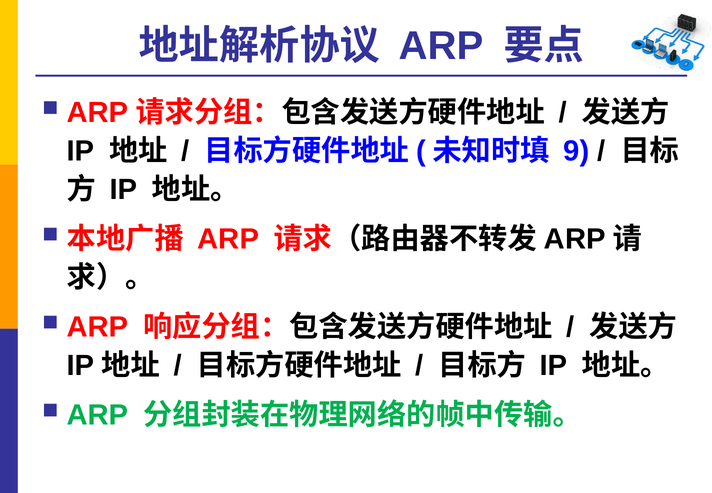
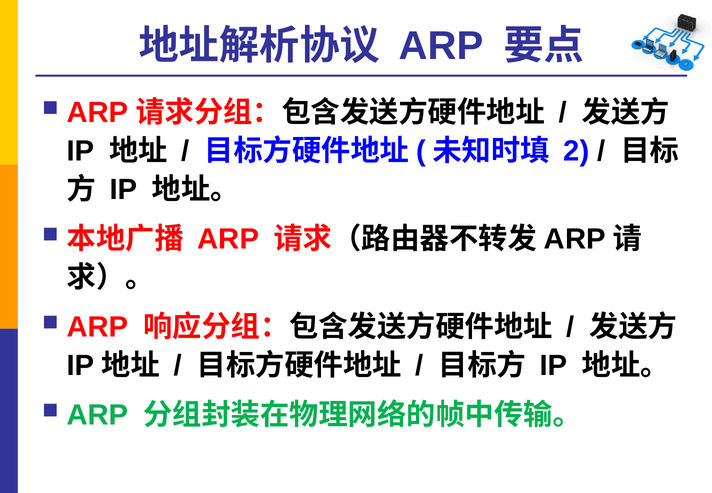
9: 9 -> 2
